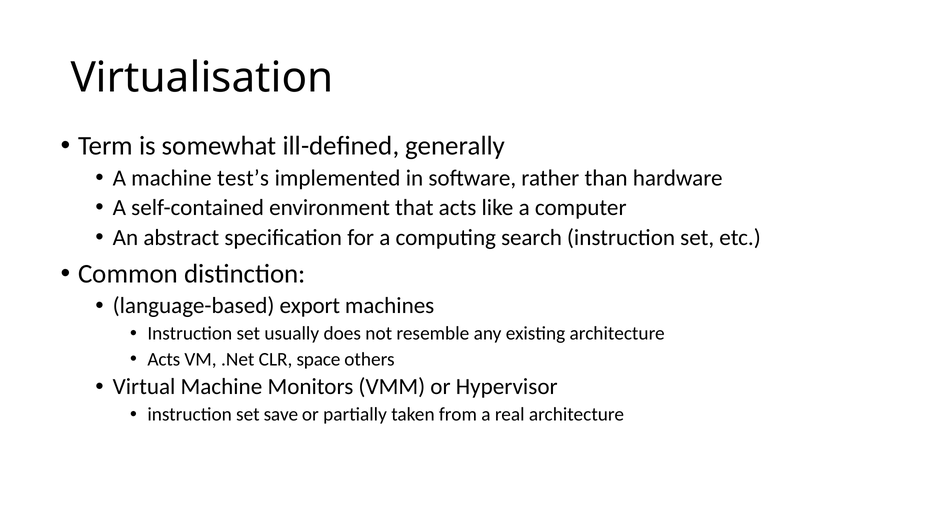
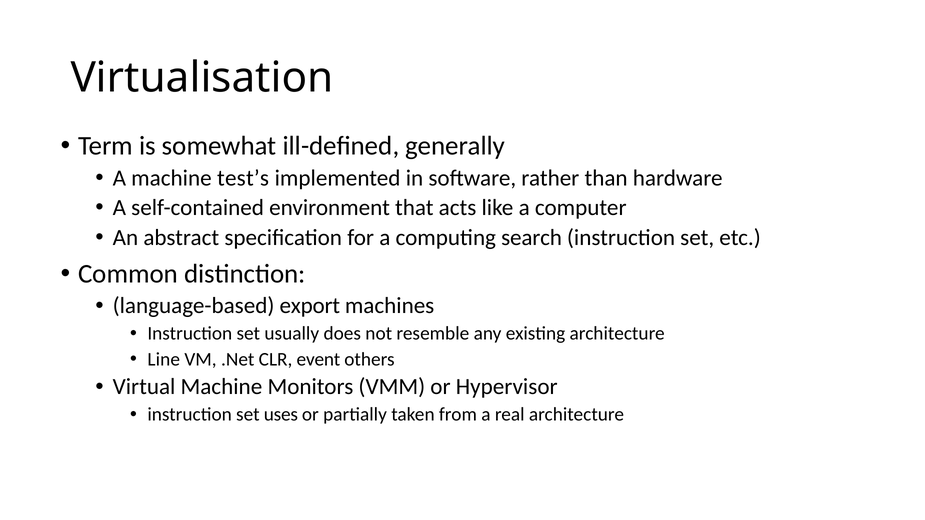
Acts at (164, 359): Acts -> Line
space: space -> event
save: save -> uses
